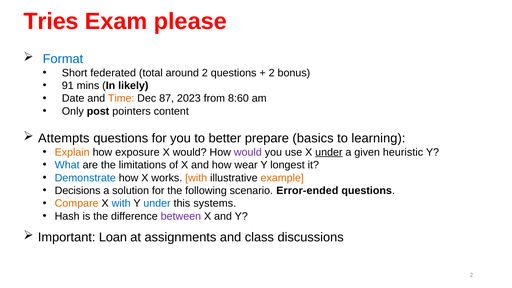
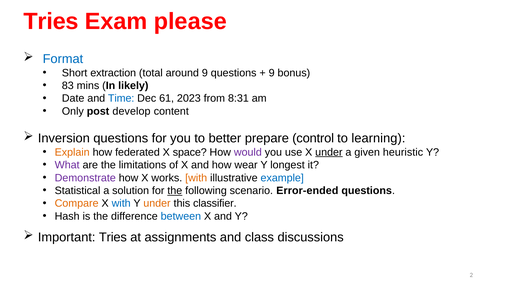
federated: federated -> extraction
around 2: 2 -> 9
2 at (272, 73): 2 -> 9
91: 91 -> 83
Time colour: orange -> blue
87: 87 -> 61
8:60: 8:60 -> 8:31
pointers: pointers -> develop
Attempts: Attempts -> Inversion
basics: basics -> control
exposure: exposure -> federated
X would: would -> space
What colour: blue -> purple
Demonstrate colour: blue -> purple
example colour: orange -> blue
Decisions: Decisions -> Statistical
the at (175, 191) underline: none -> present
under at (157, 203) colour: blue -> orange
systems: systems -> classifier
between colour: purple -> blue
Important Loan: Loan -> Tries
